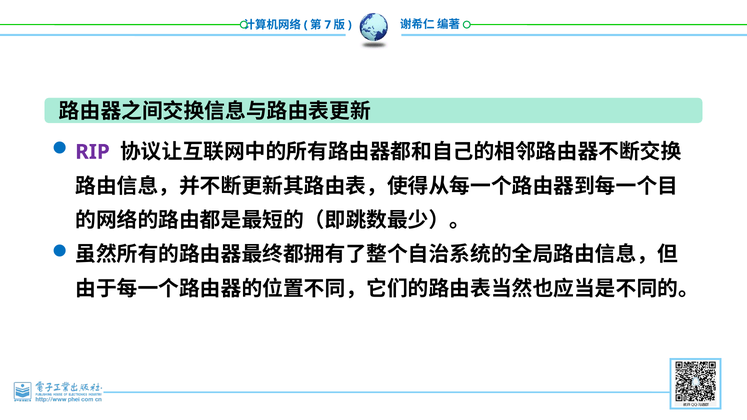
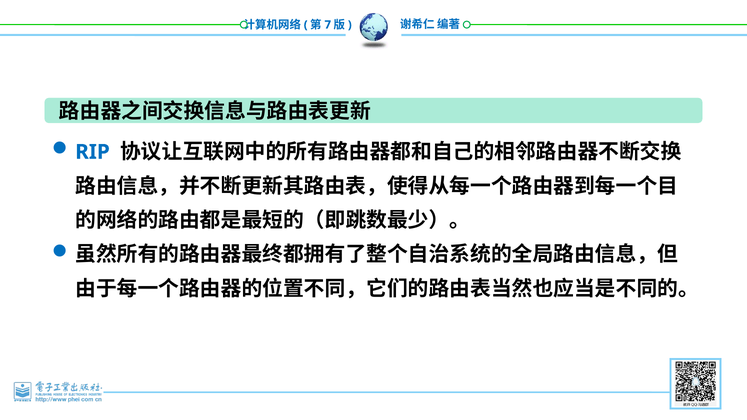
RIP colour: purple -> blue
